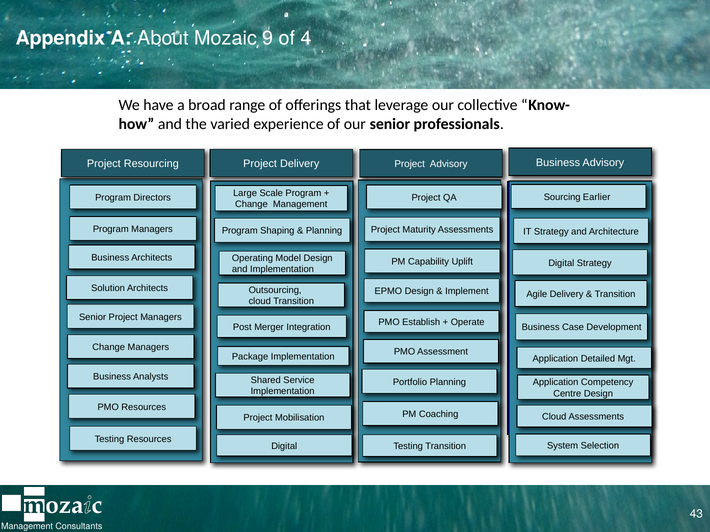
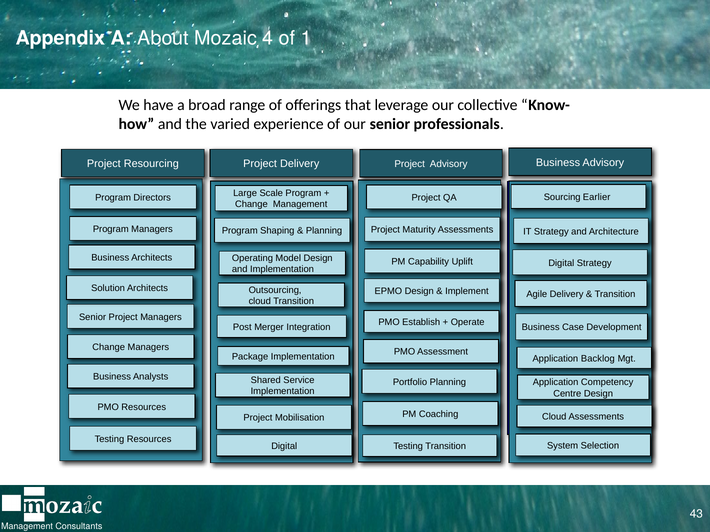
9: 9 -> 4
4: 4 -> 1
Detailed: Detailed -> Backlog
